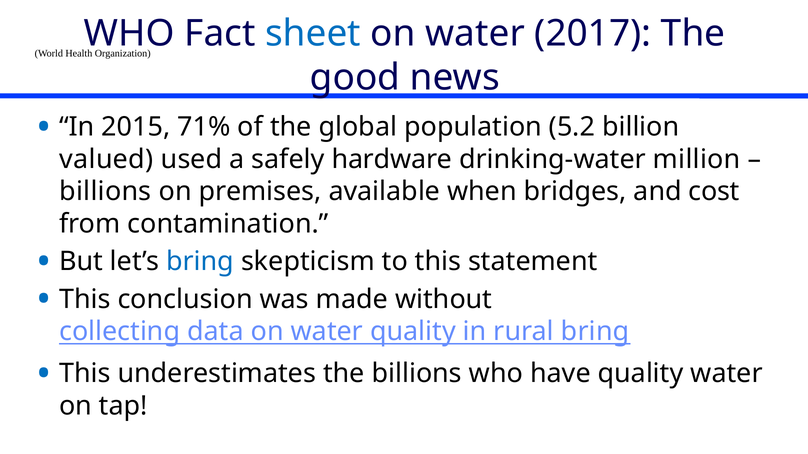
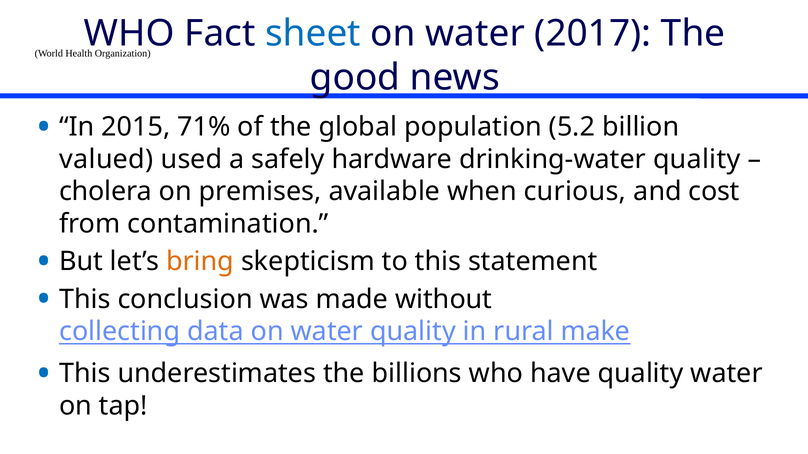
drinking-water million: million -> quality
billions at (105, 192): billions -> cholera
bridges: bridges -> curious
bring at (200, 262) colour: blue -> orange
rural bring: bring -> make
